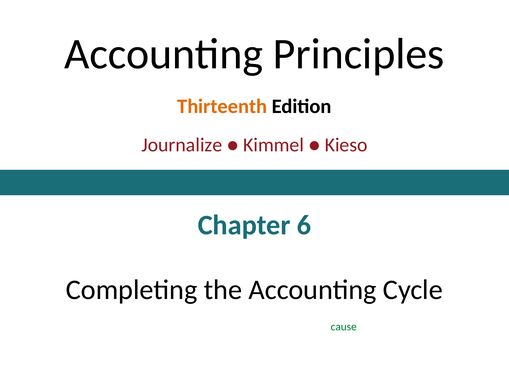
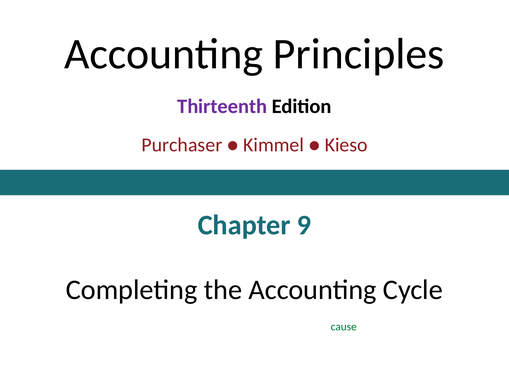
Thirteenth colour: orange -> purple
Journalize: Journalize -> Purchaser
6: 6 -> 9
